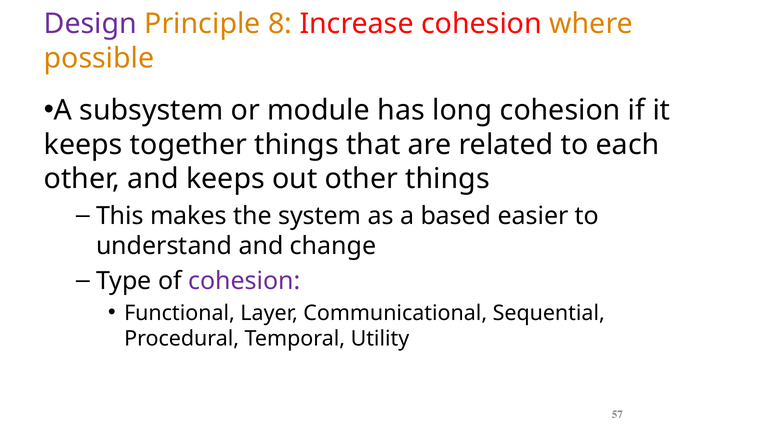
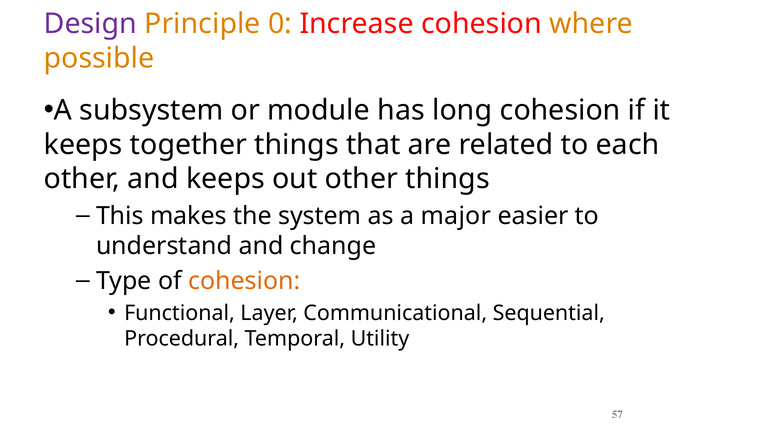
8: 8 -> 0
based: based -> major
cohesion at (244, 281) colour: purple -> orange
